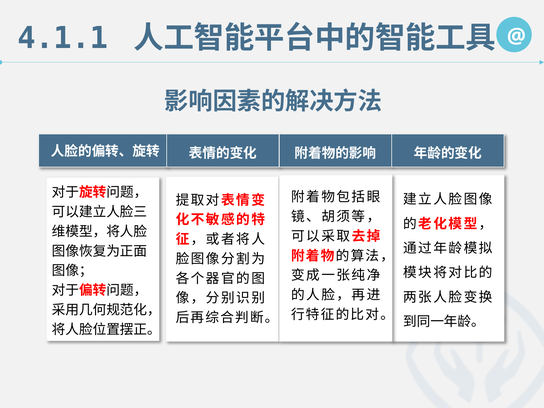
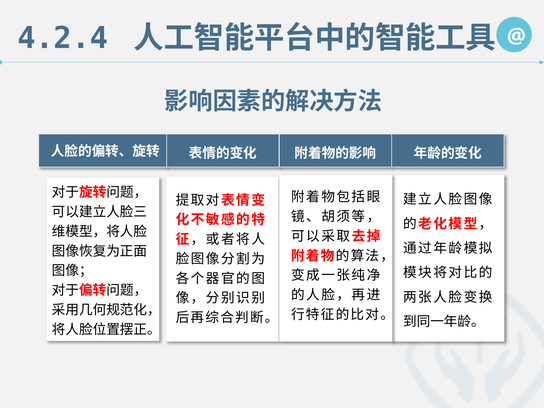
4.1.1: 4.1.1 -> 4.2.4
